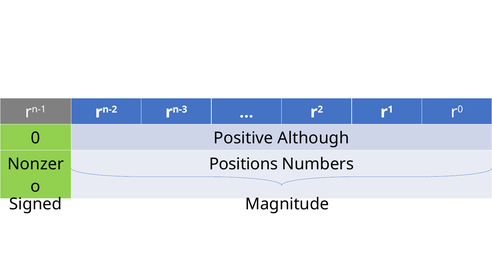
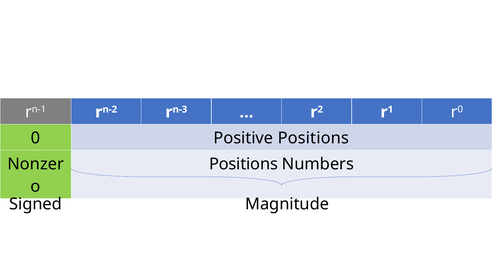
Positive Although: Although -> Positions
